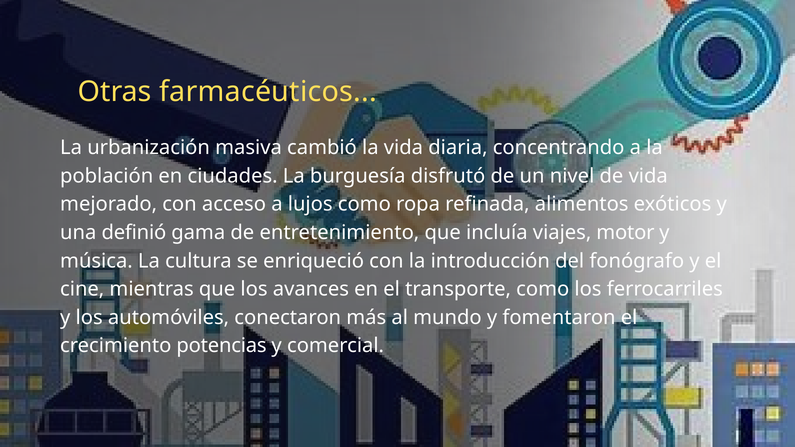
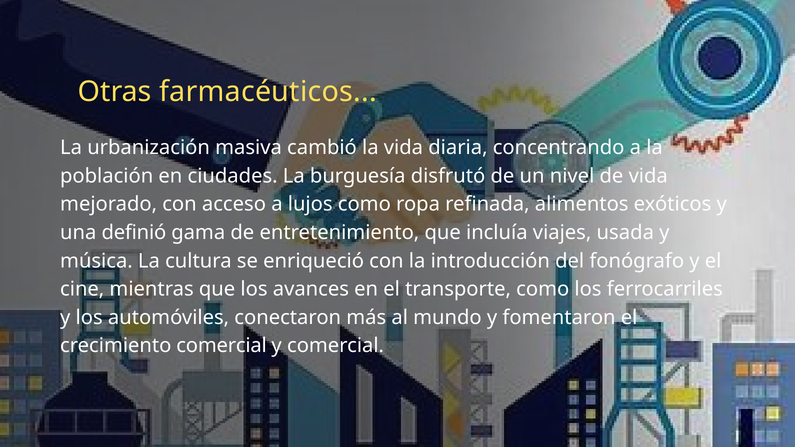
motor: motor -> usada
crecimiento potencias: potencias -> comercial
